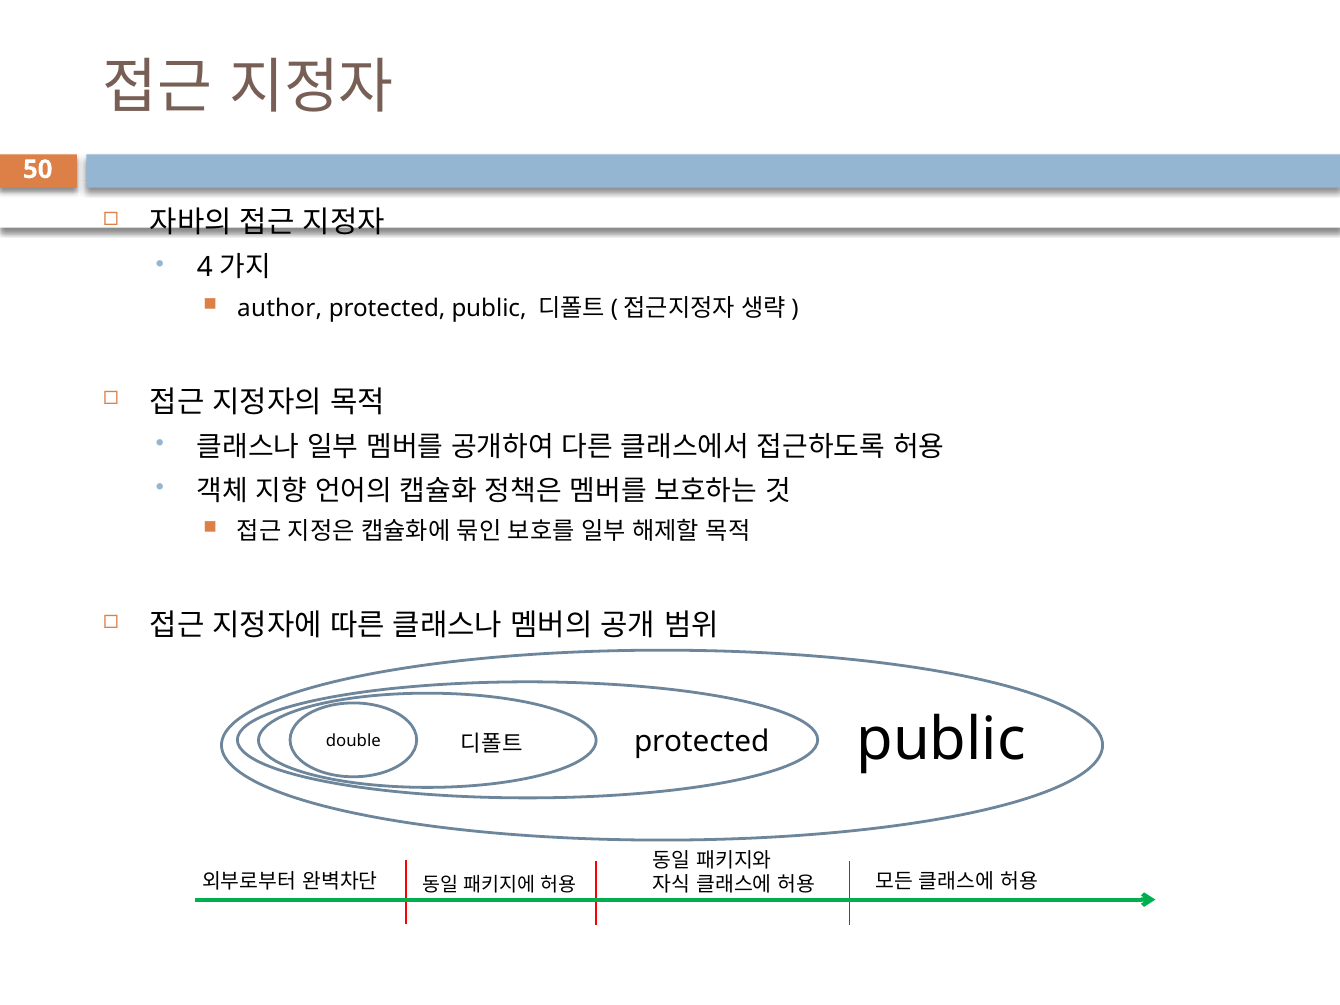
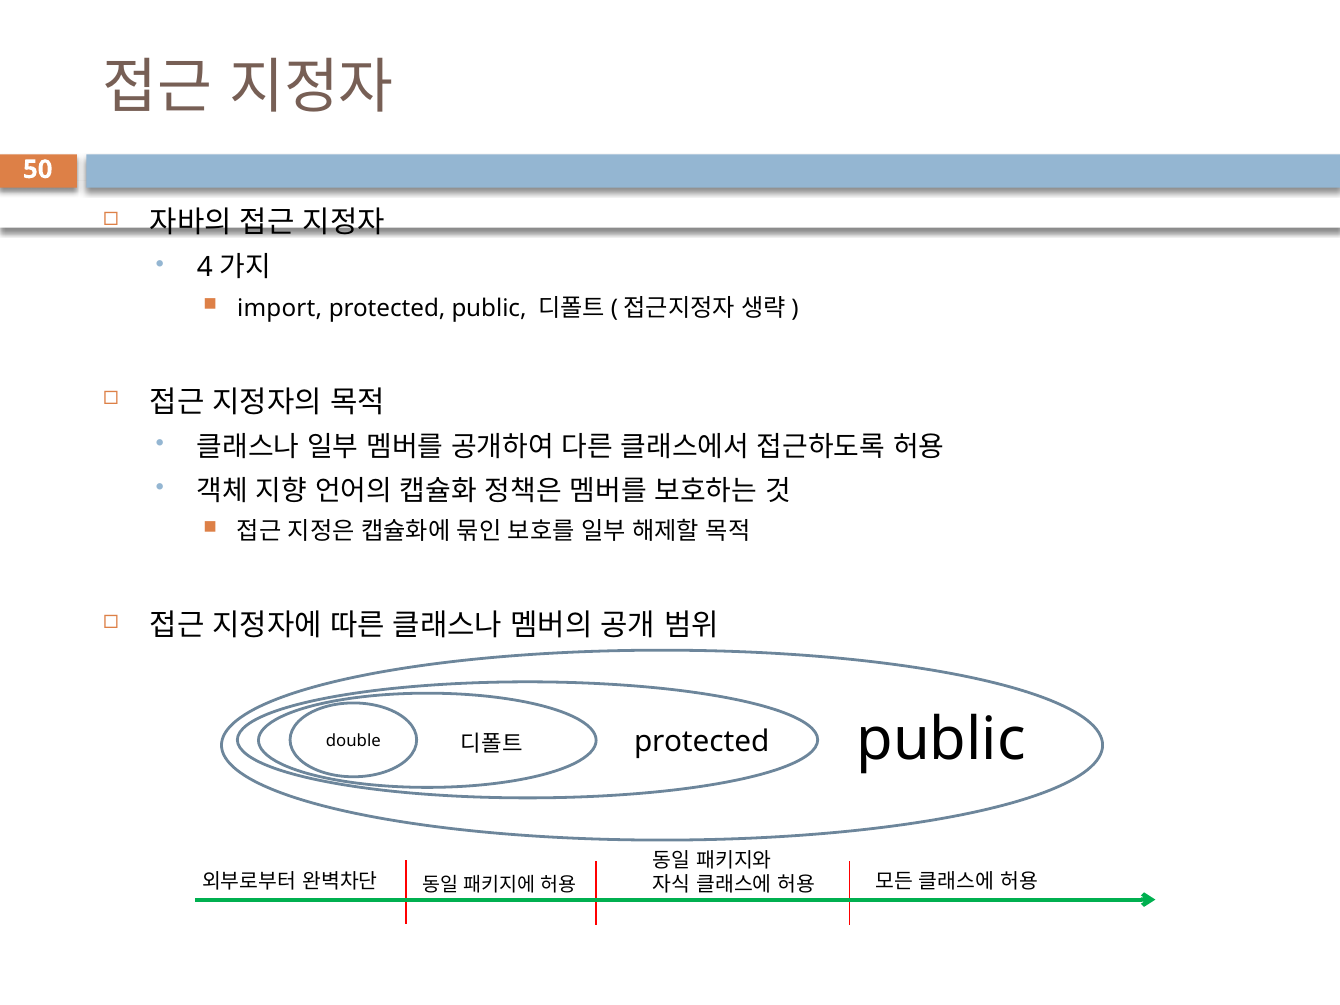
author: author -> import
